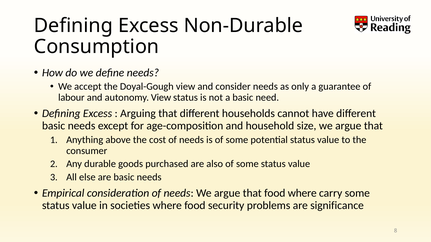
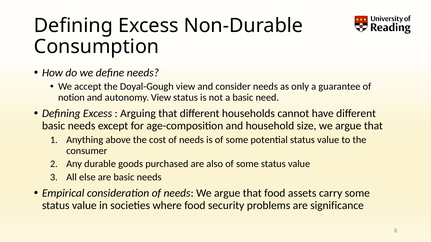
labour: labour -> notion
food where: where -> assets
